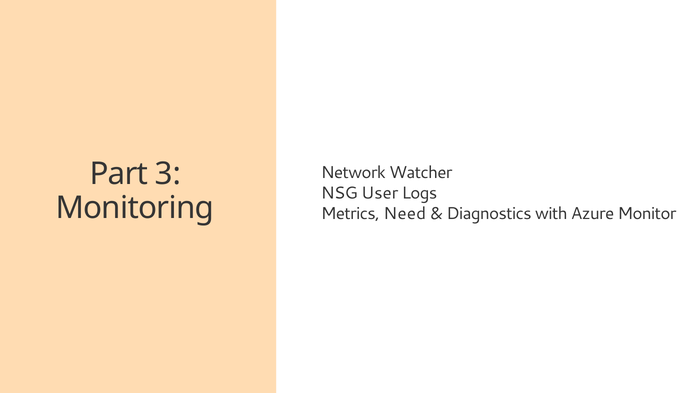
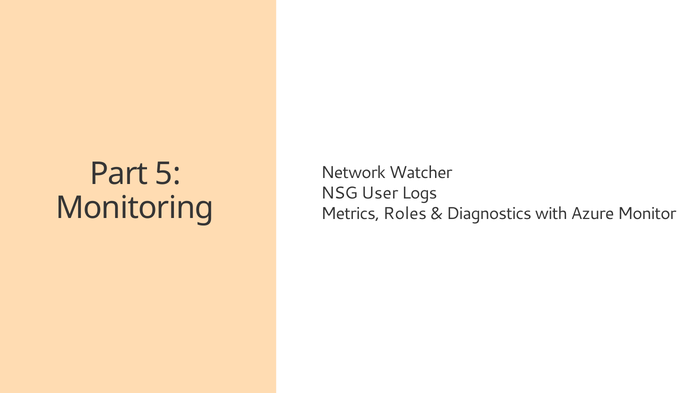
3: 3 -> 5
Need: Need -> Roles
